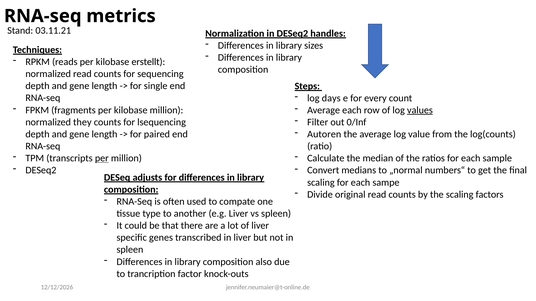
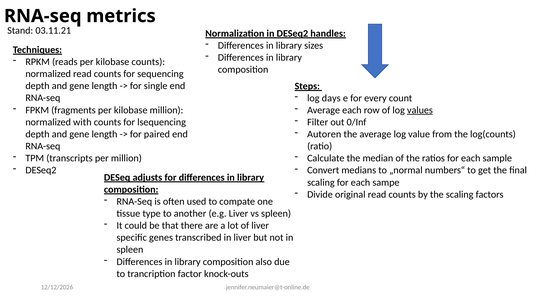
kilobase erstellt: erstellt -> counts
they: they -> with
per at (102, 158) underline: present -> none
